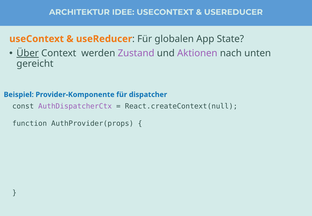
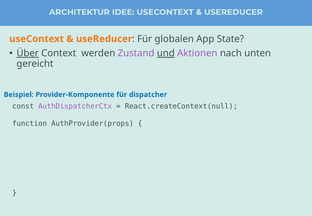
und underline: none -> present
